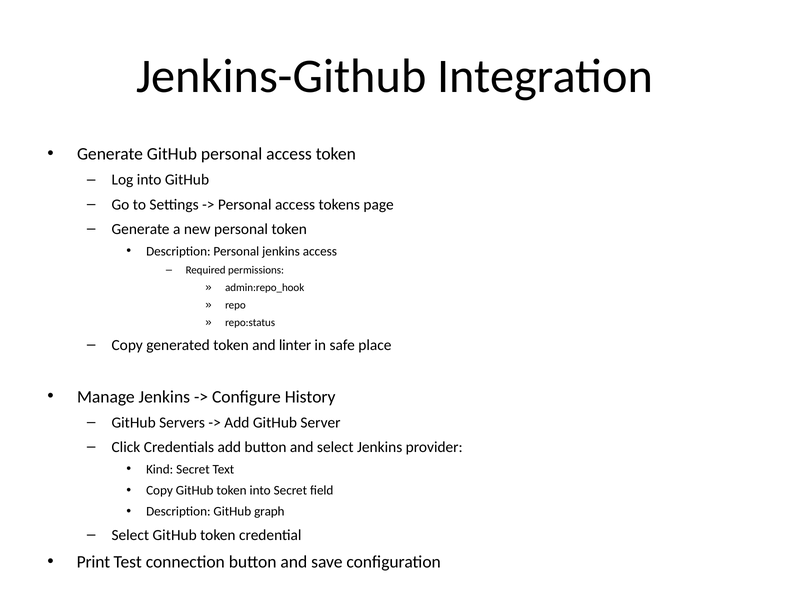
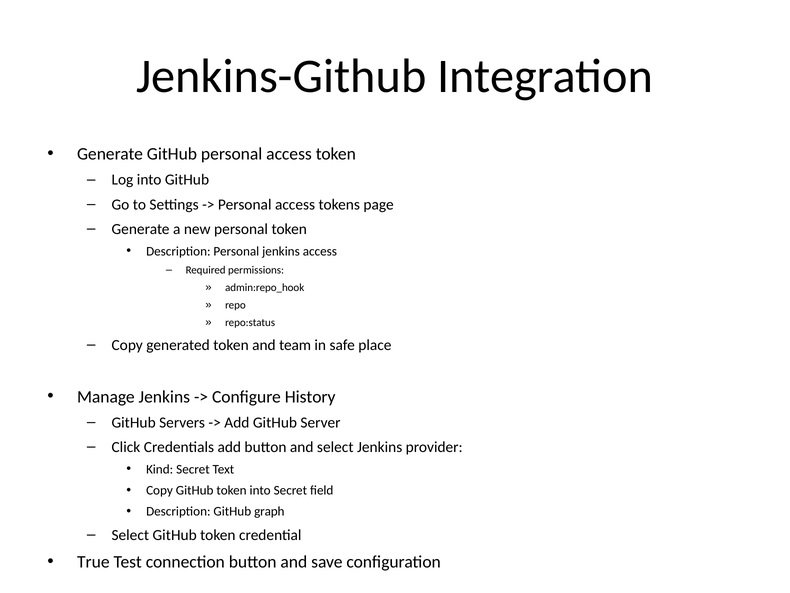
linter: linter -> team
Print: Print -> True
